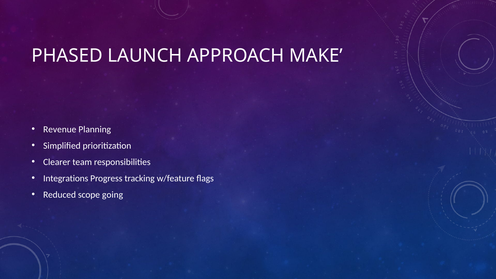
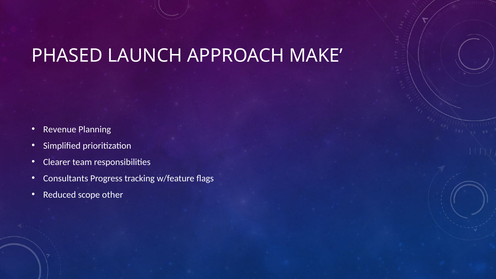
Integrations: Integrations -> Consultants
going: going -> other
